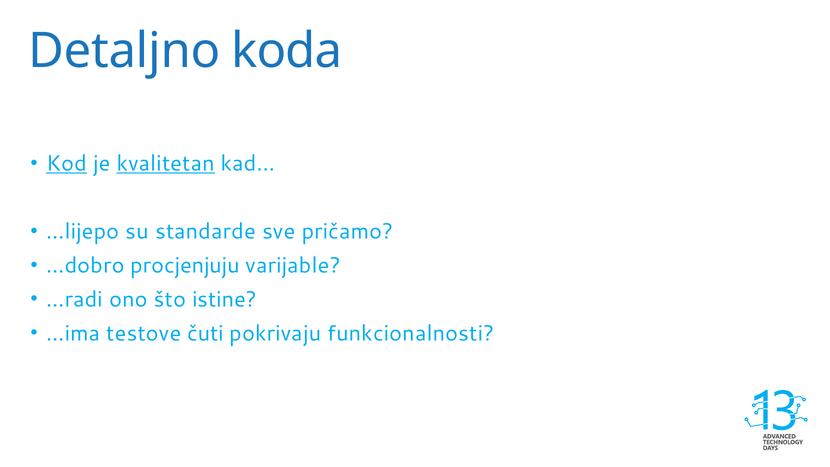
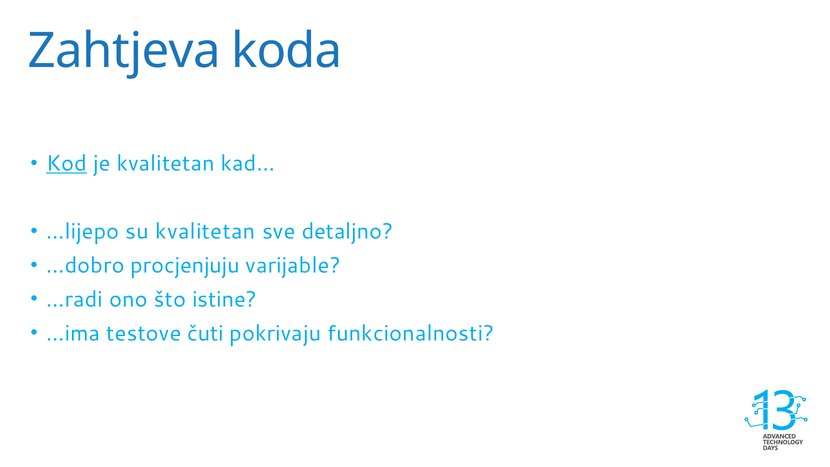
Detaljno: Detaljno -> Zahtjeva
kvalitetan at (166, 163) underline: present -> none
su standarde: standarde -> kvalitetan
pričamo: pričamo -> detaljno
